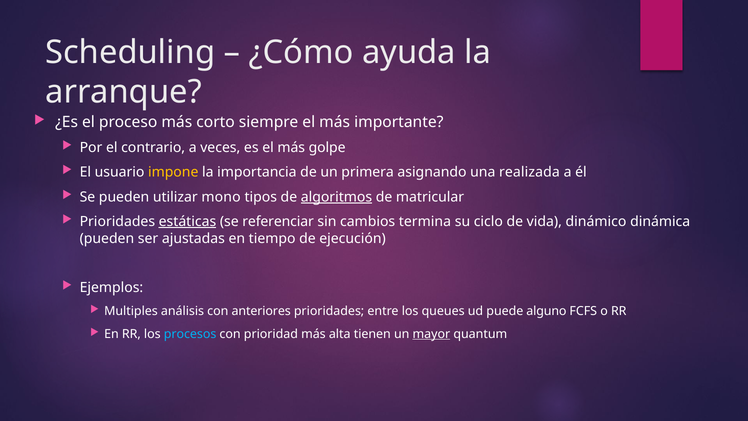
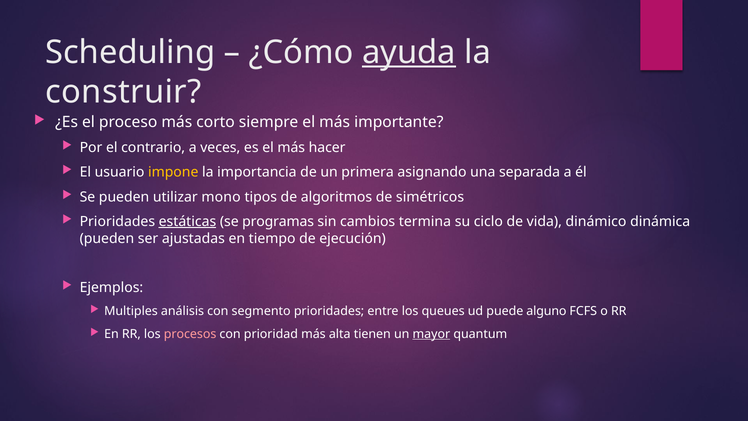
ayuda underline: none -> present
arranque: arranque -> construir
golpe: golpe -> hacer
realizada: realizada -> separada
algoritmos underline: present -> none
matricular: matricular -> simétricos
referenciar: referenciar -> programas
anteriores: anteriores -> segmento
procesos colour: light blue -> pink
